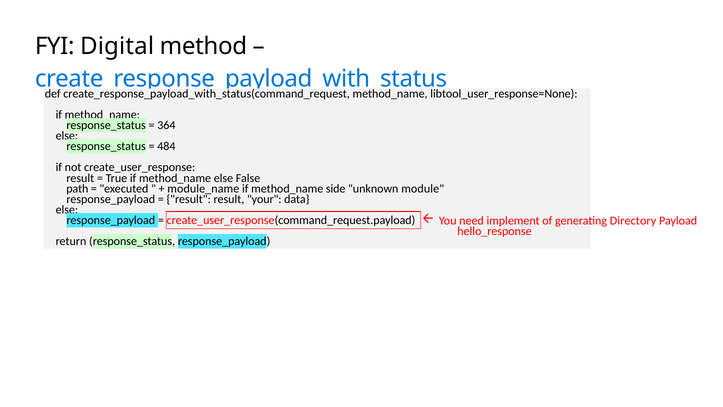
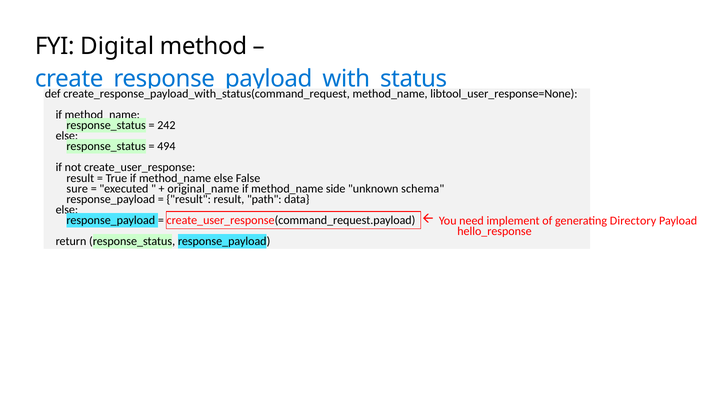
364: 364 -> 242
484: 484 -> 494
path: path -> sure
module_name: module_name -> original_name
module: module -> schema
your: your -> path
